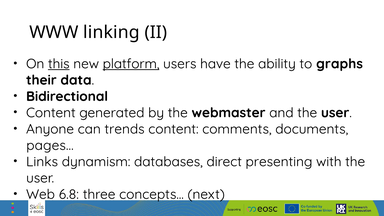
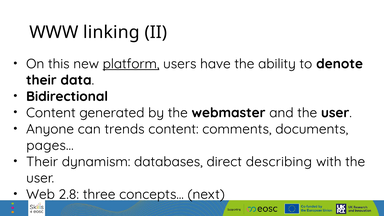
this underline: present -> none
graphs: graphs -> denote
Links at (42, 162): Links -> Their
presenting: presenting -> describing
6.8: 6.8 -> 2.8
